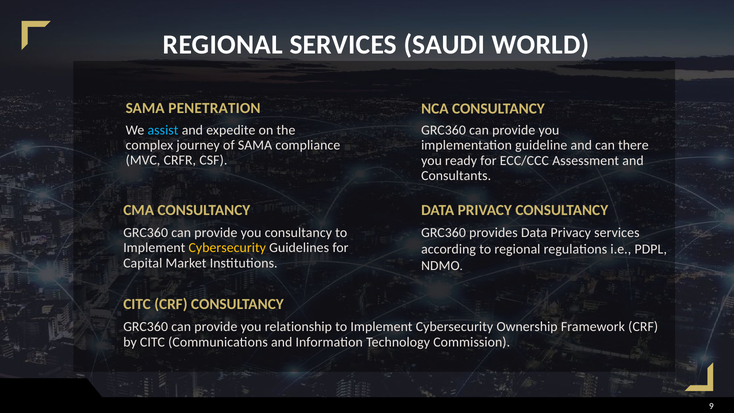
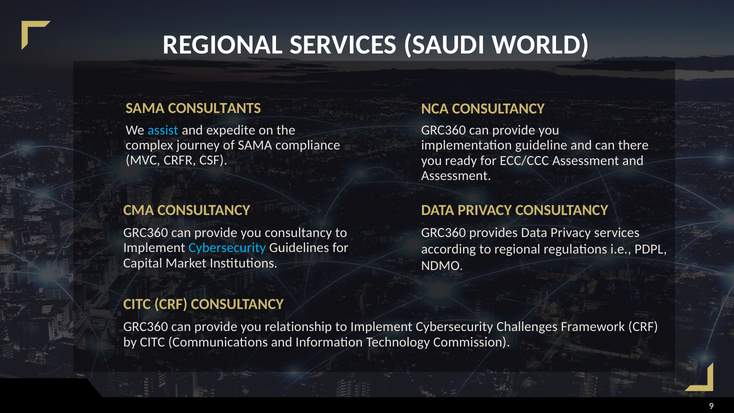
PENETRATION: PENETRATION -> CONSULTANTS
Consultants at (456, 175): Consultants -> Assessment
Cybersecurity at (227, 248) colour: yellow -> light blue
Ownership: Ownership -> Challenges
